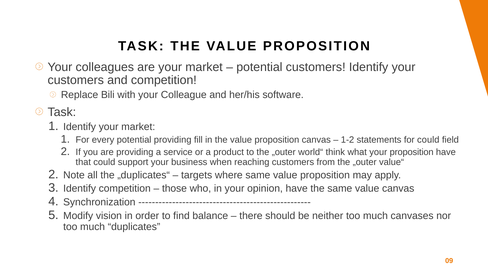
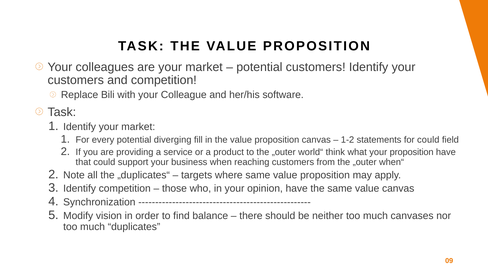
potential providing: providing -> diverging
value“: value“ -> when“
